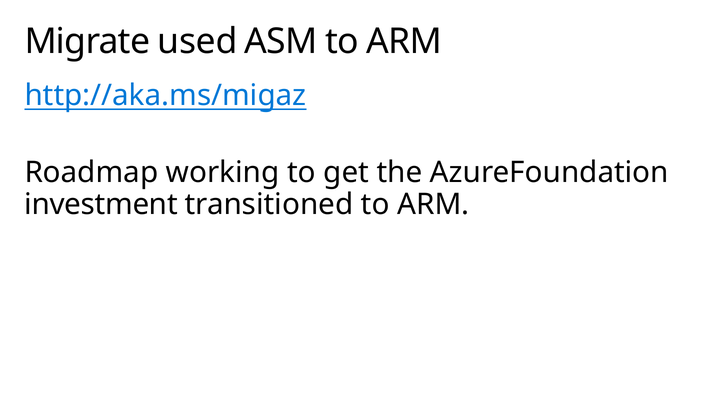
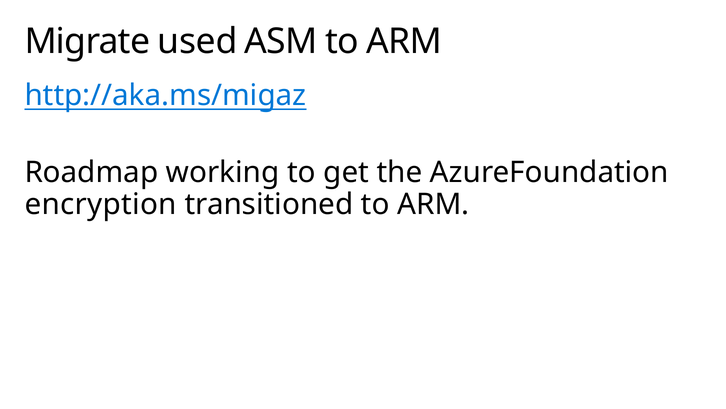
investment: investment -> encryption
